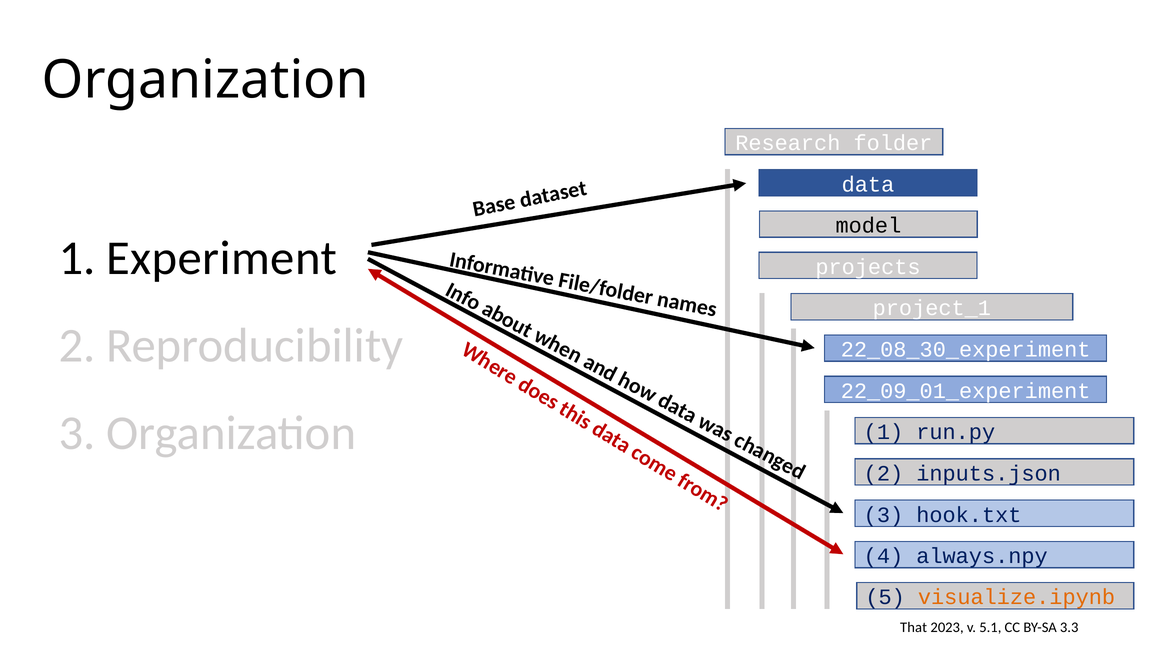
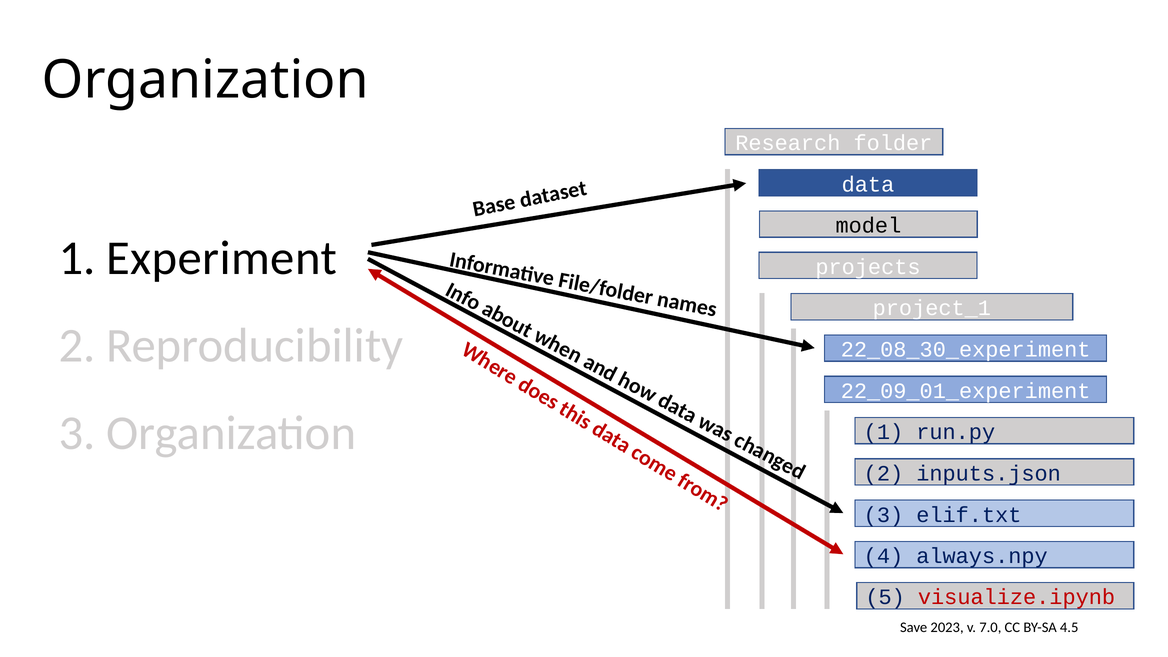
hook.txt: hook.txt -> elif.txt
visualize.ipynb colour: orange -> red
That: That -> Save
5.1: 5.1 -> 7.0
3.3: 3.3 -> 4.5
